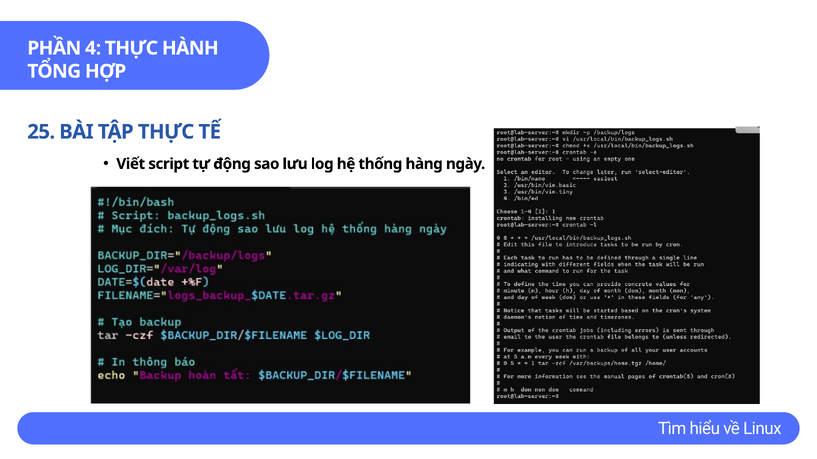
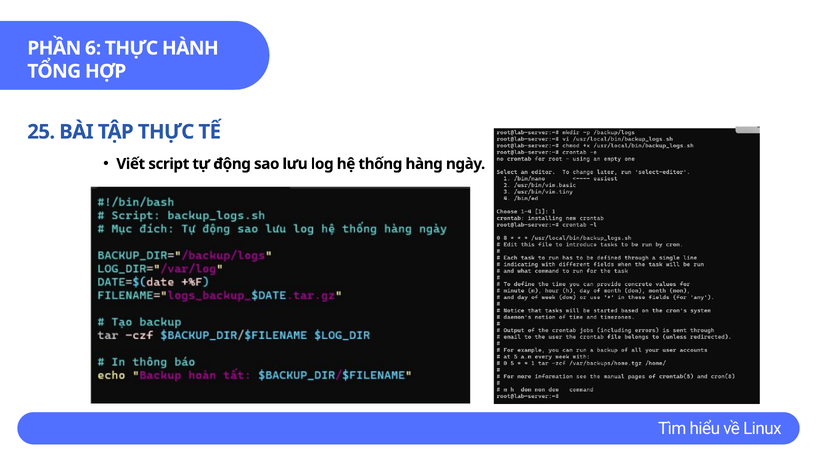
4: 4 -> 6
